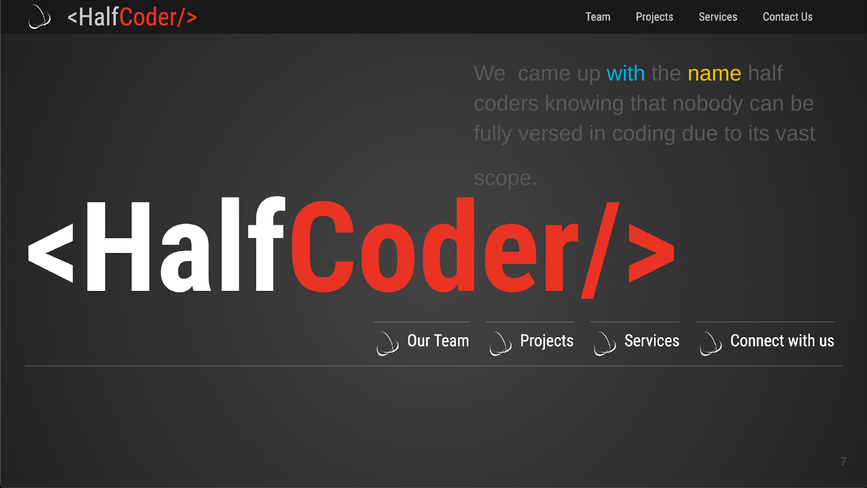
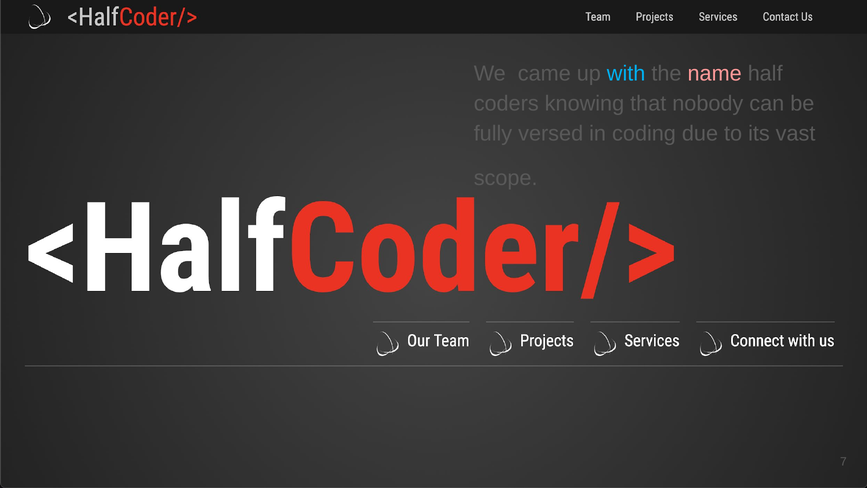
name colour: yellow -> pink
